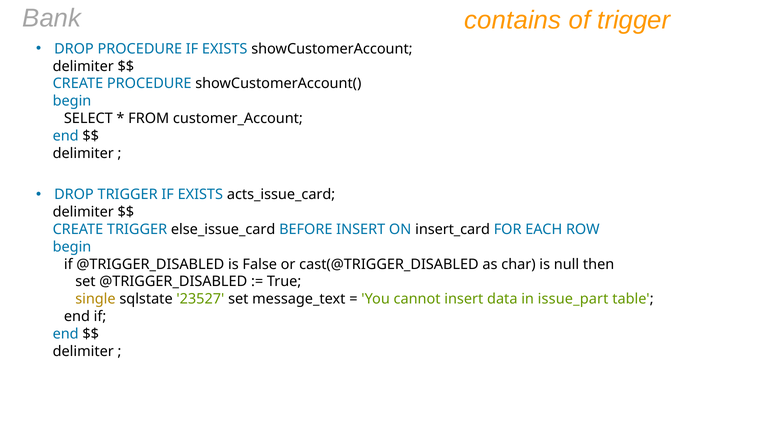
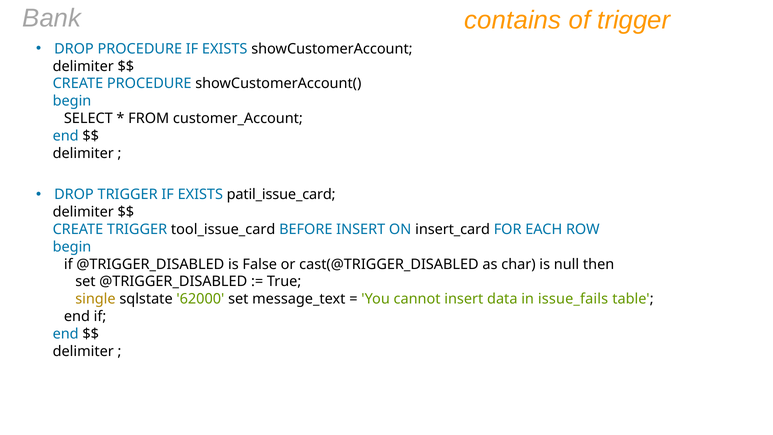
acts_issue_card: acts_issue_card -> patil_issue_card
else_issue_card: else_issue_card -> tool_issue_card
23527: 23527 -> 62000
issue_part: issue_part -> issue_fails
